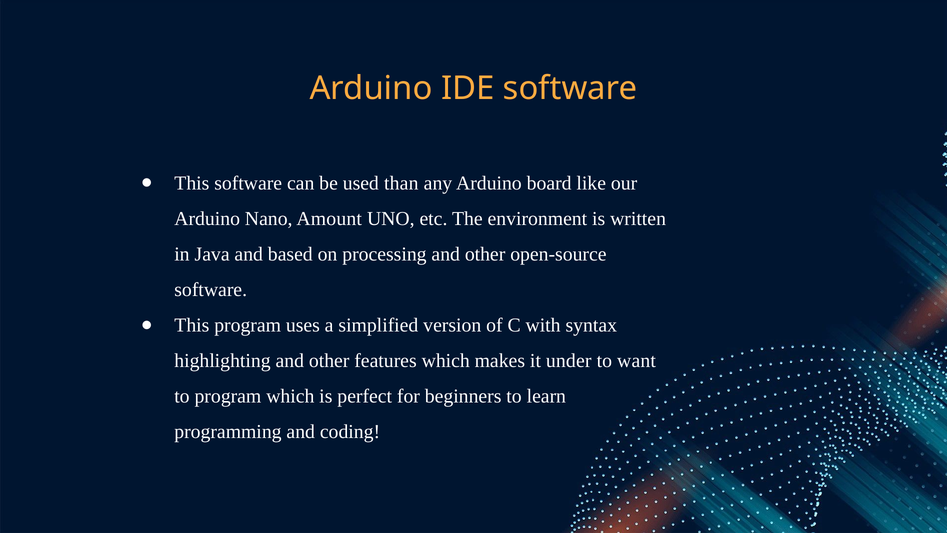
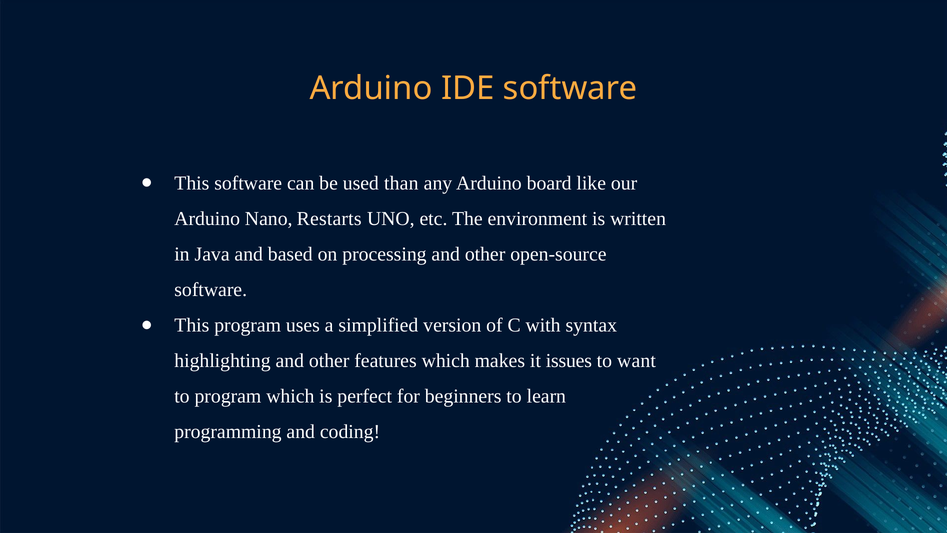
Amount: Amount -> Restarts
under: under -> issues
